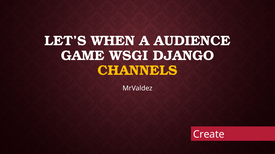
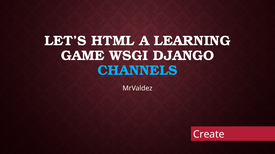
WHEN: WHEN -> HTML
AUDIENCE: AUDIENCE -> LEARNING
CHANNELS colour: yellow -> light blue
